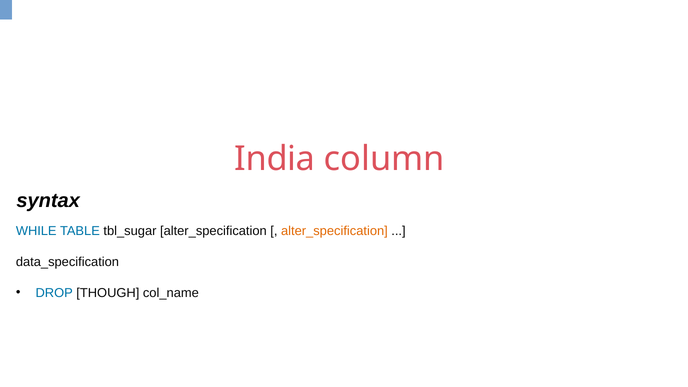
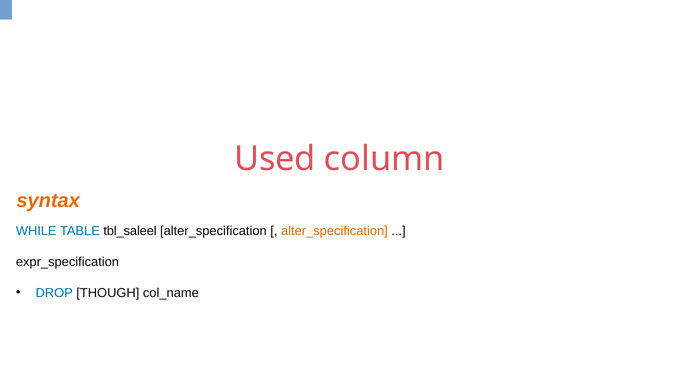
India: India -> Used
syntax colour: black -> orange
tbl_sugar: tbl_sugar -> tbl_saleel
data_specification: data_specification -> expr_specification
